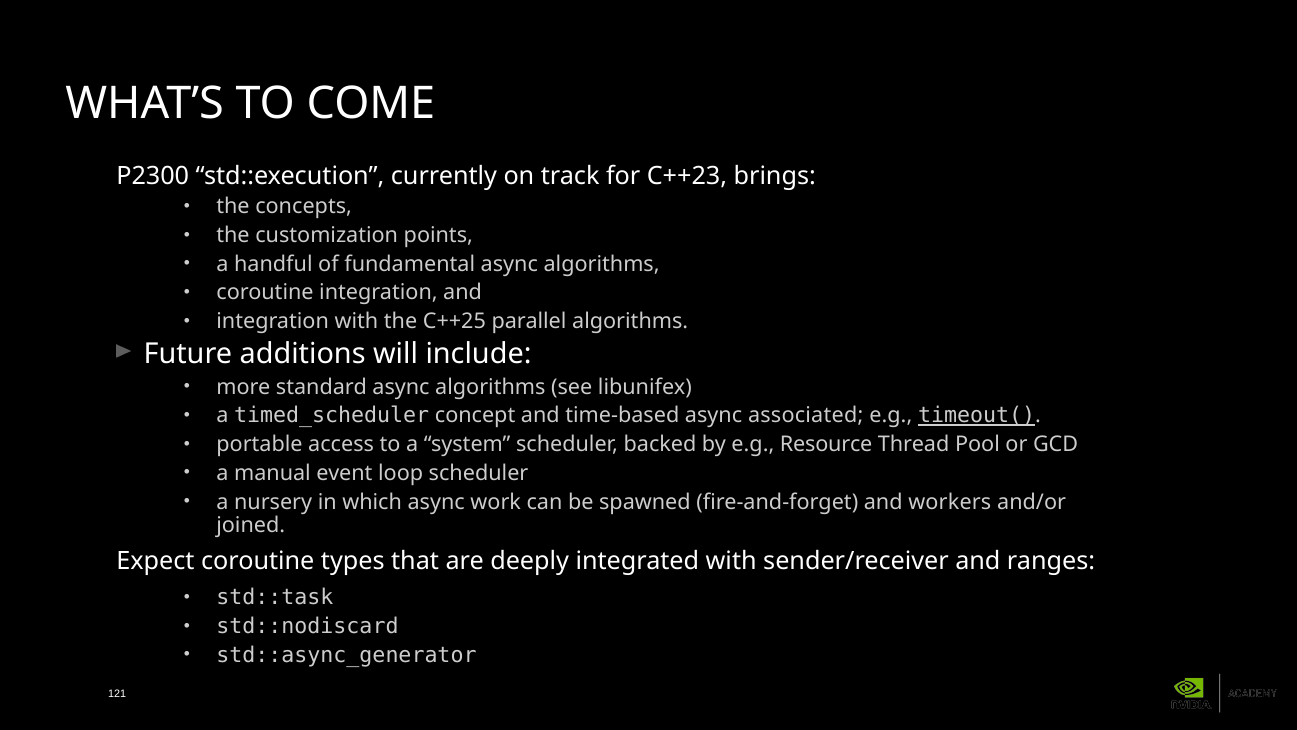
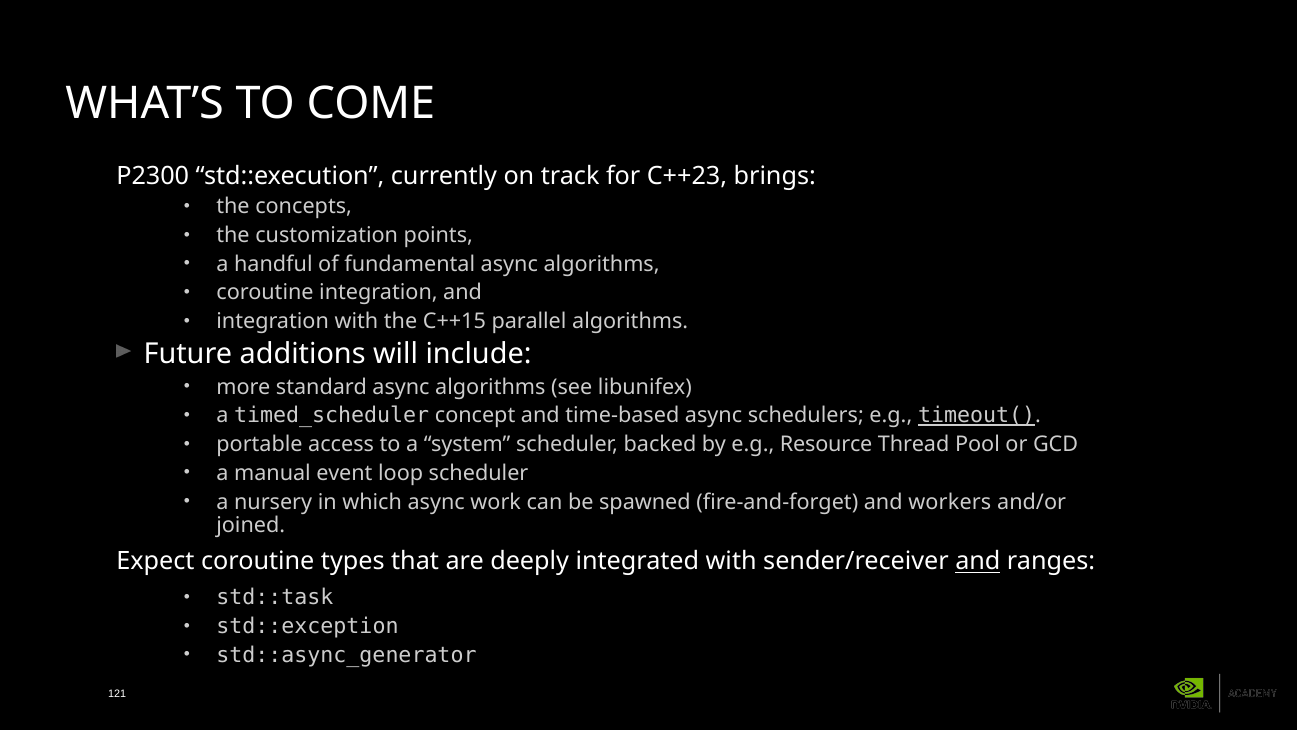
C++25: C++25 -> C++15
associated: associated -> schedulers
and at (978, 561) underline: none -> present
std::nodiscard: std::nodiscard -> std::exception
